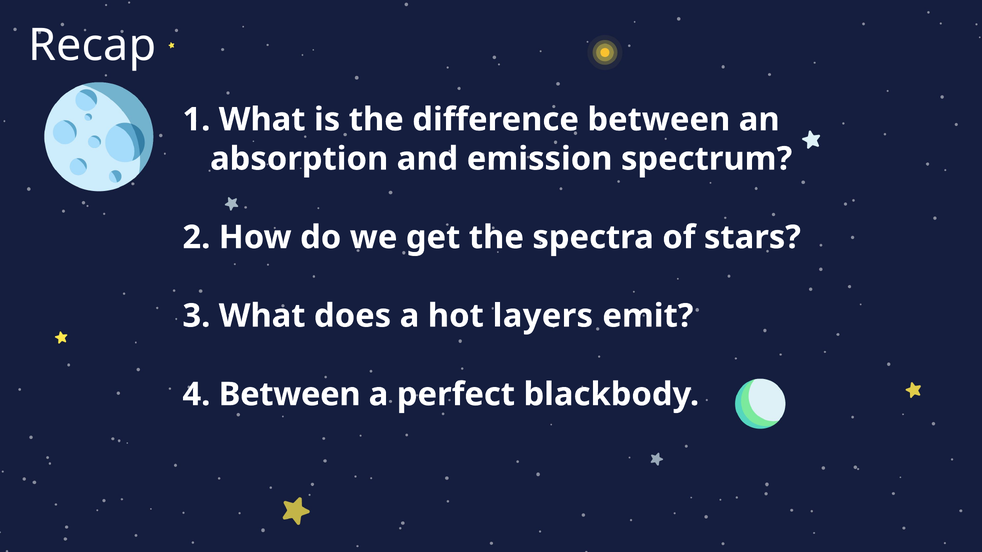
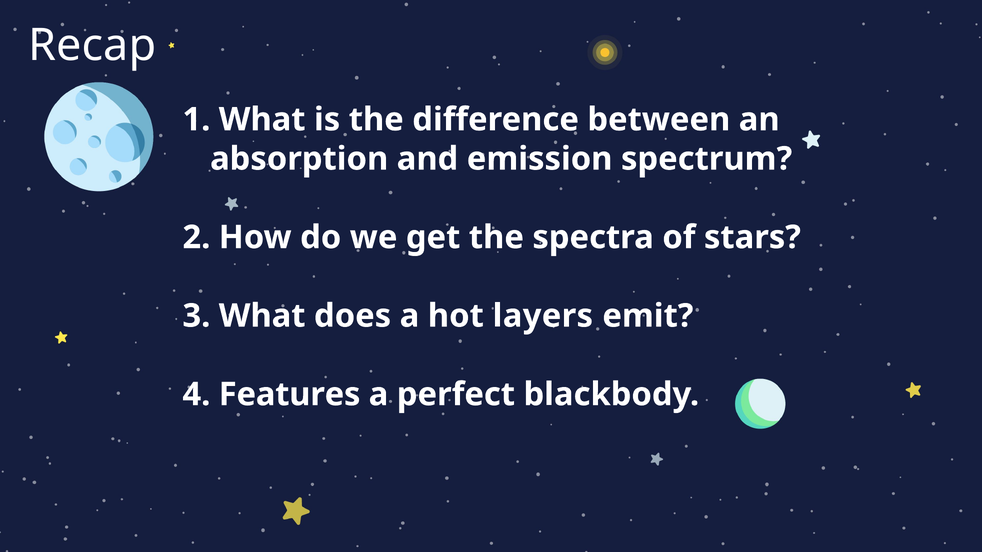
Between at (290, 395): Between -> Features
